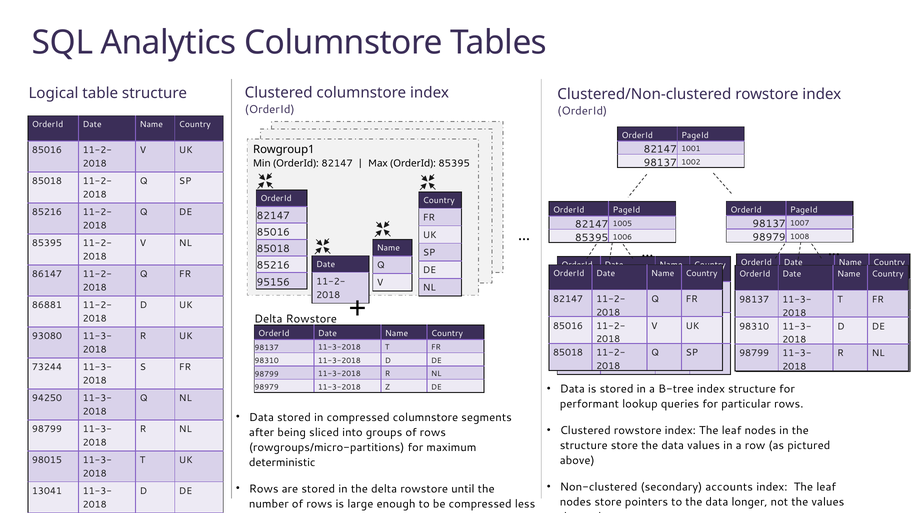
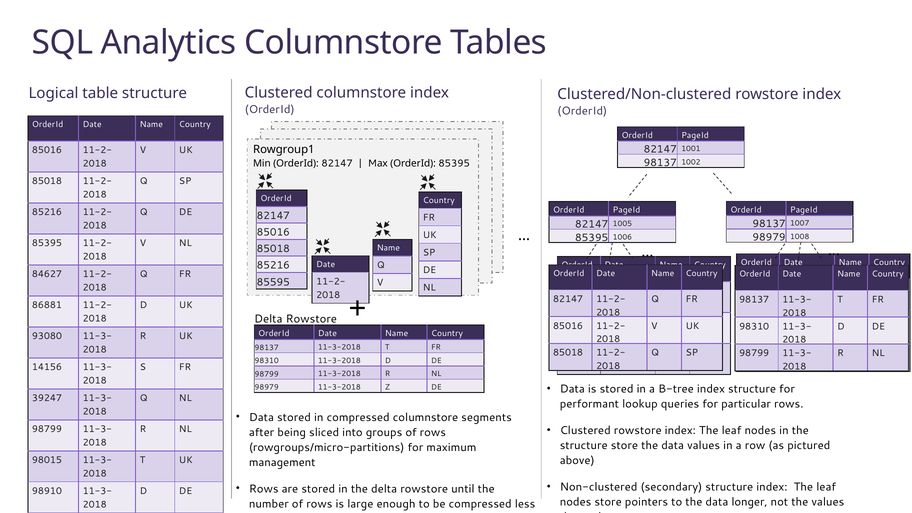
86147: 86147 -> 84627
95156: 95156 -> 85595
73244: 73244 -> 14156
94250: 94250 -> 39247
deterministic: deterministic -> management
secondary accounts: accounts -> structure
13041: 13041 -> 98910
